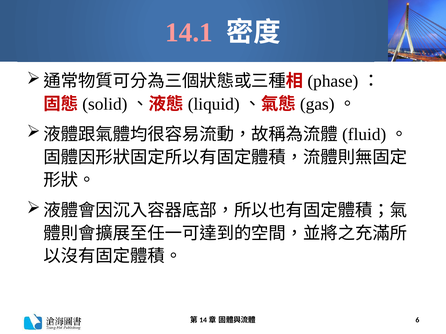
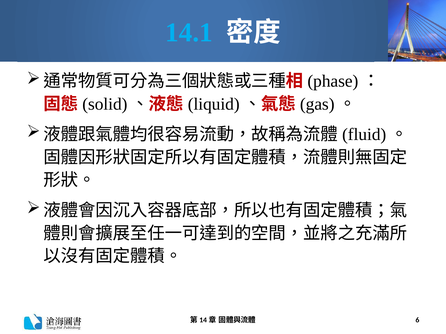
14.1 colour: pink -> light blue
